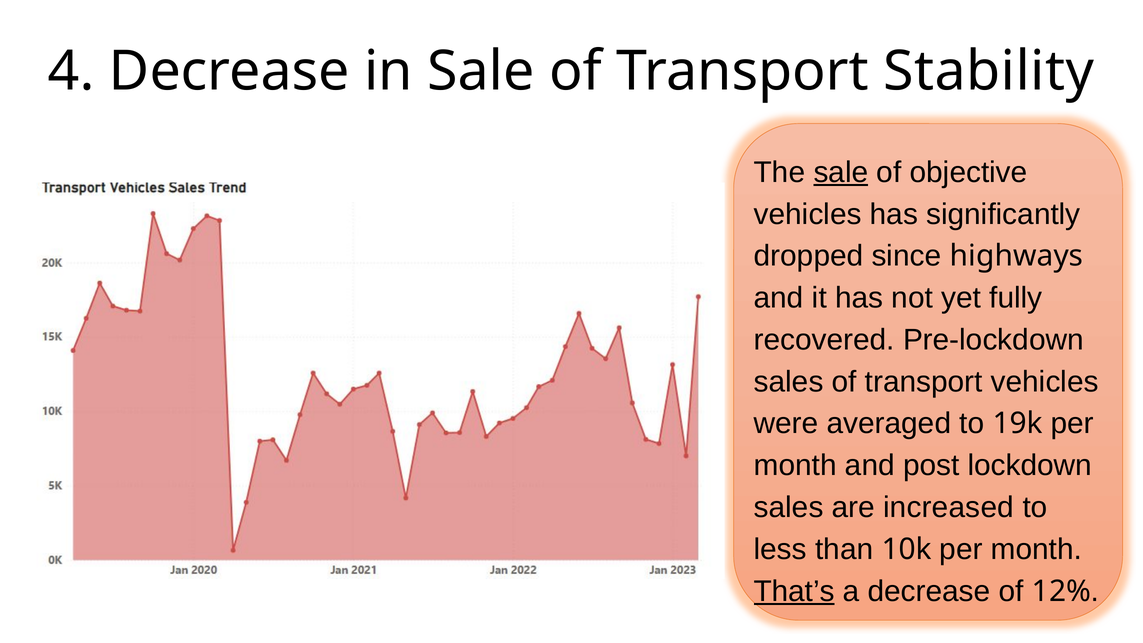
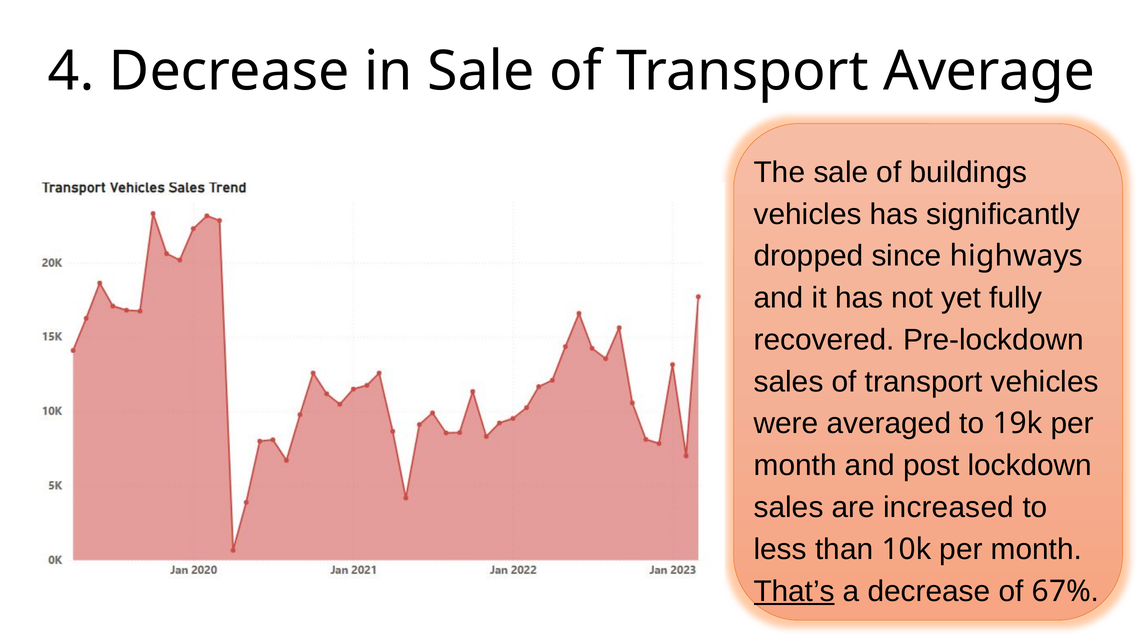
Stability: Stability -> Average
sale at (841, 172) underline: present -> none
objective: objective -> buildings
12%: 12% -> 67%
